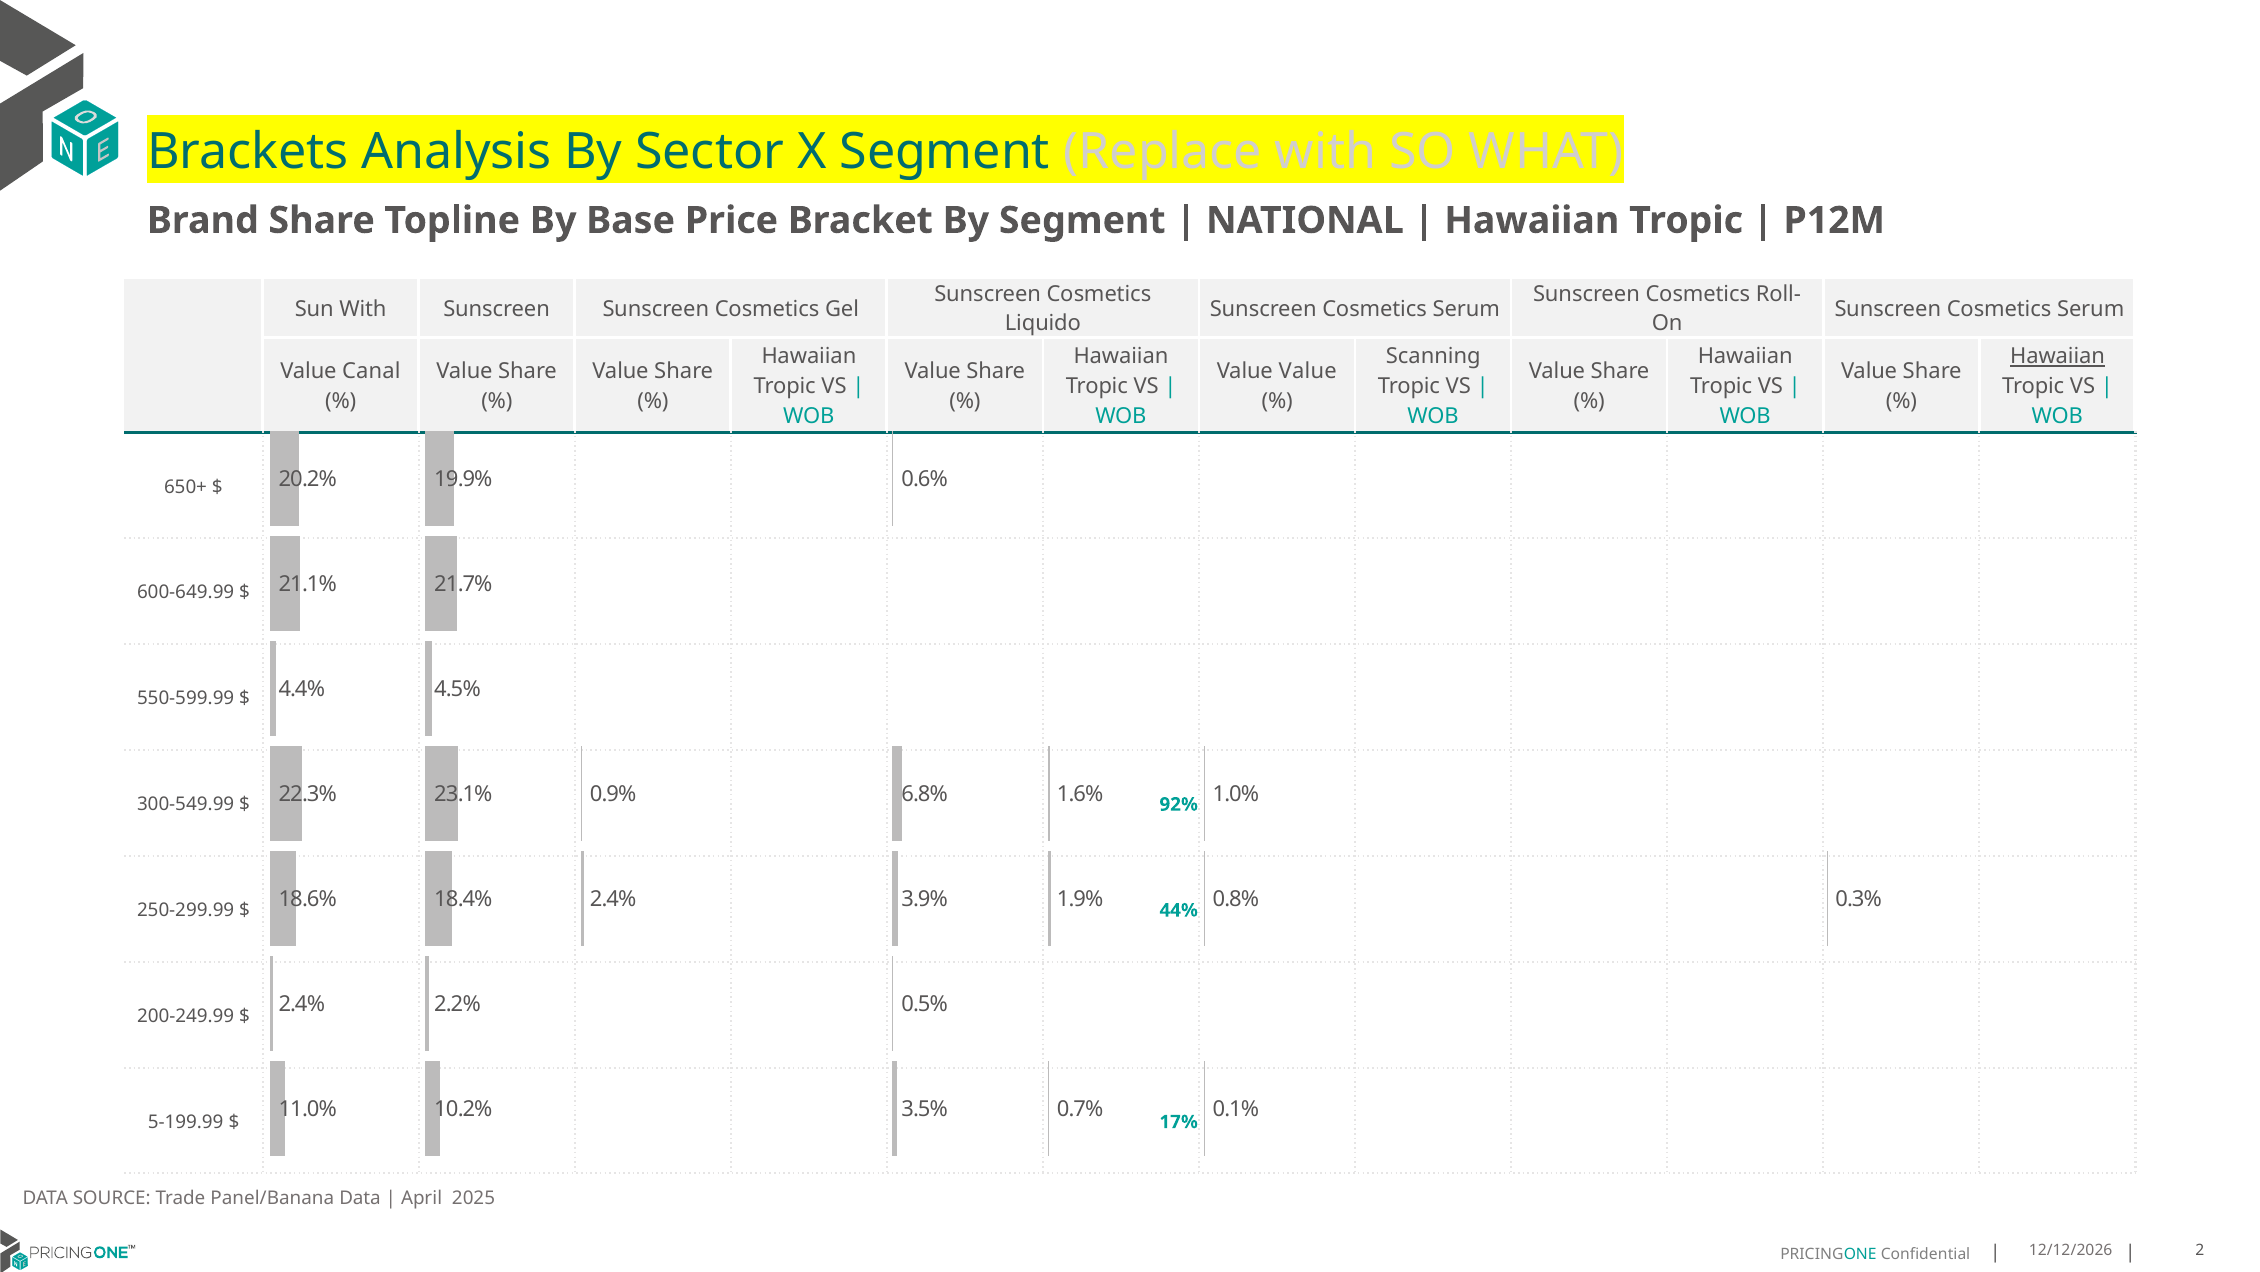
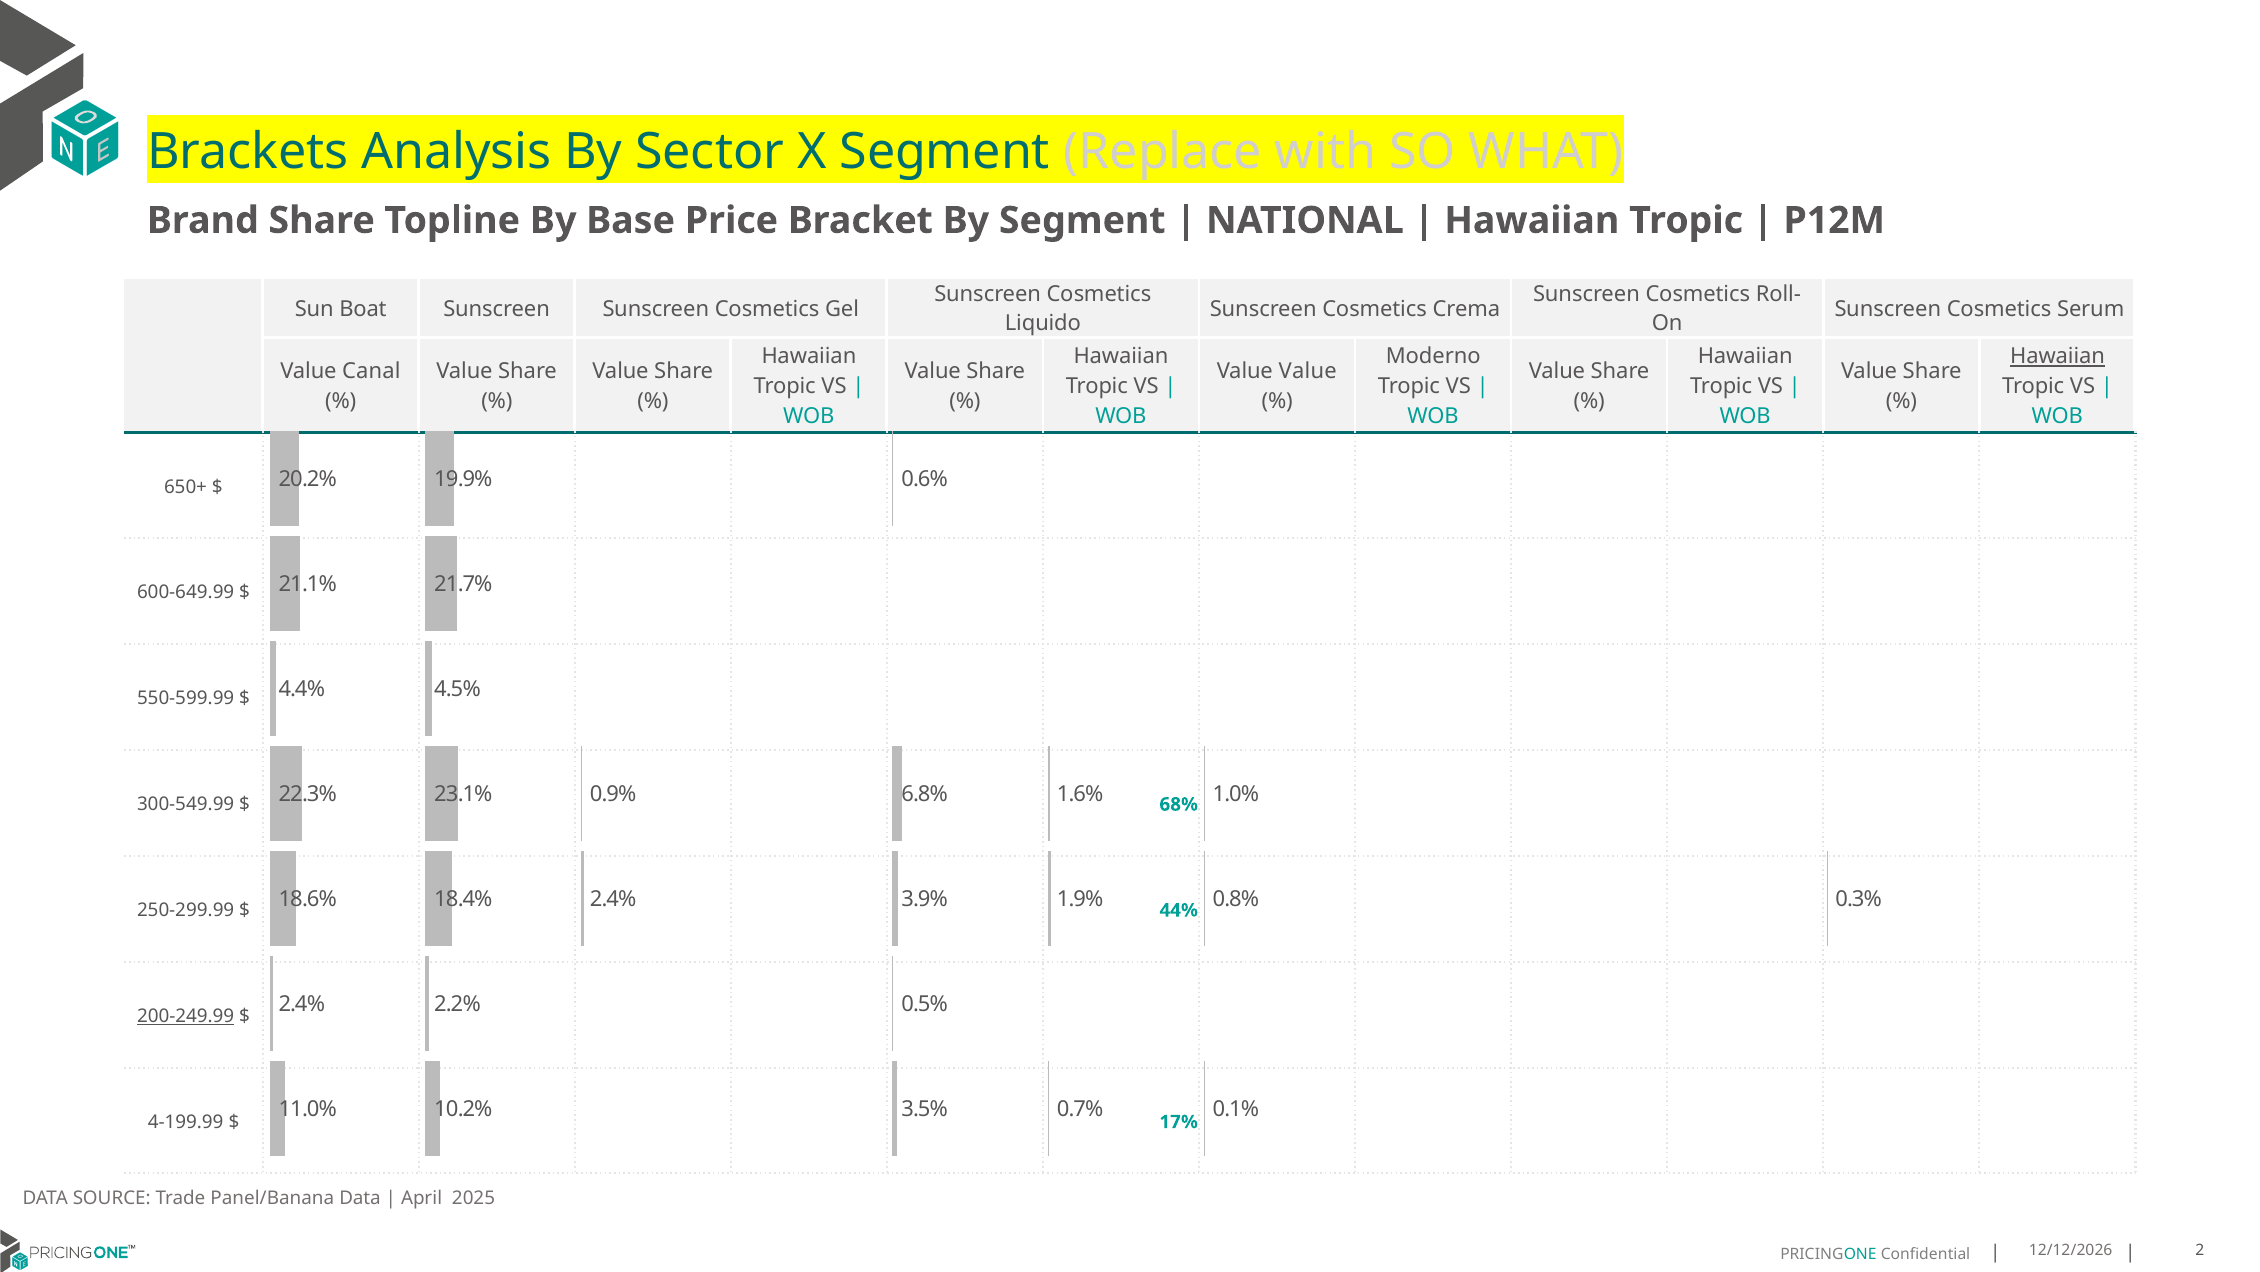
Sun With: With -> Boat
Serum at (1466, 309): Serum -> Crema
Scanning: Scanning -> Moderno
92%: 92% -> 68%
200-249.99 underline: none -> present
5-199.99: 5-199.99 -> 4-199.99
